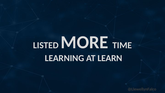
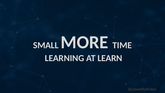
LISTED: LISTED -> SMALL
